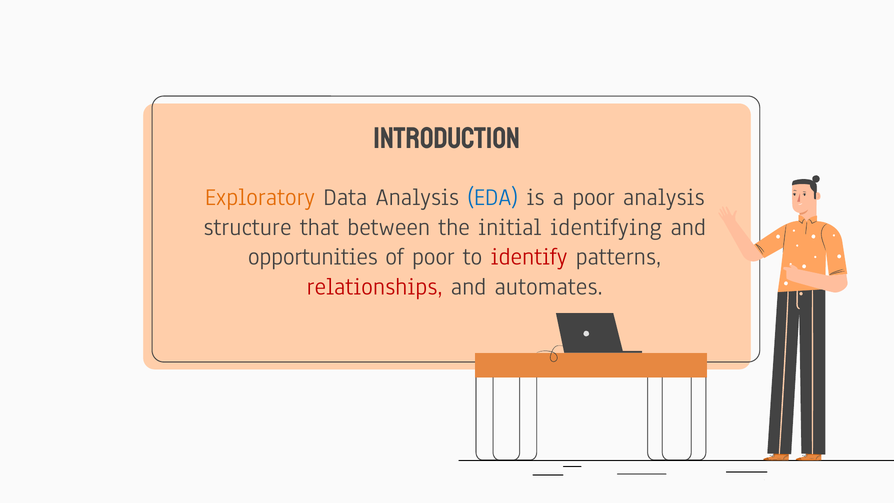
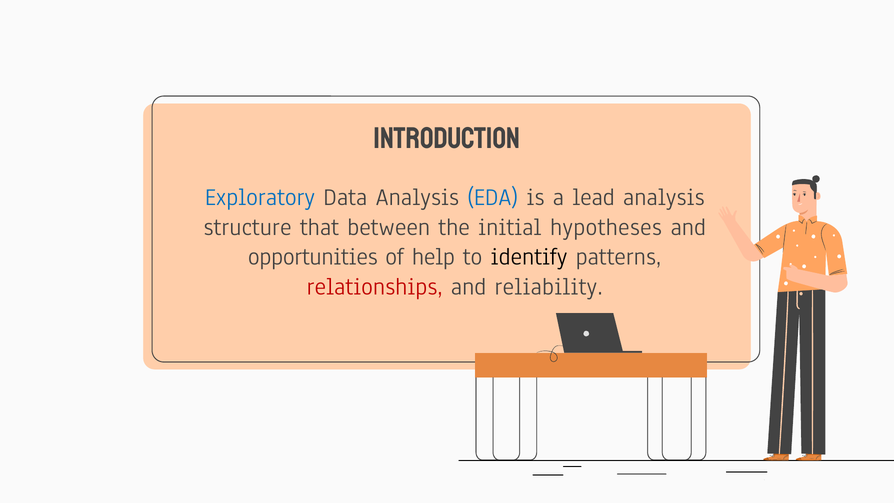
Exploratory colour: orange -> blue
a poor: poor -> lead
identifying: identifying -> hypotheses
of poor: poor -> help
identify colour: red -> black
automates: automates -> reliability
